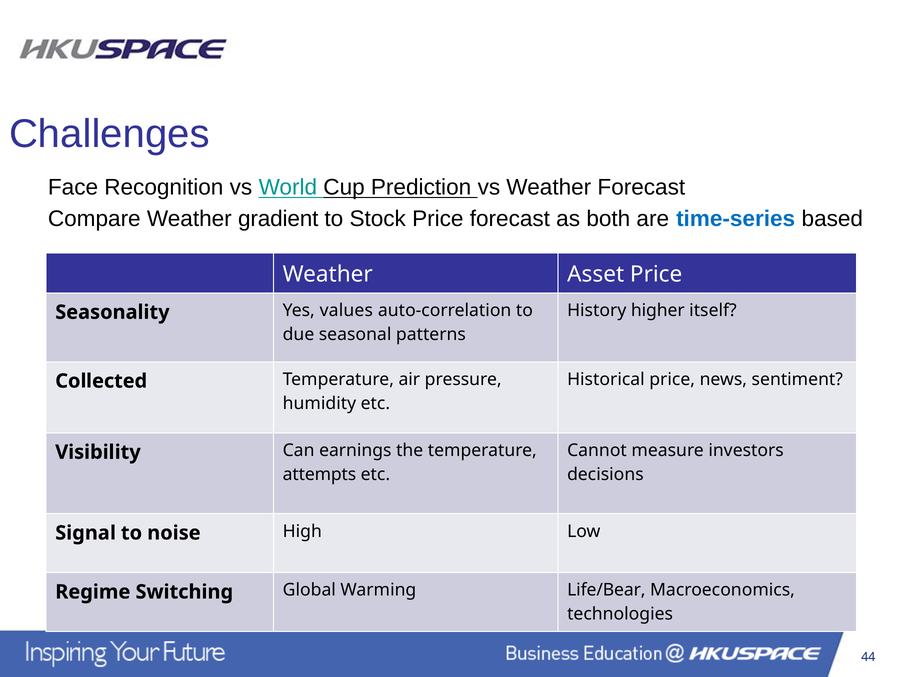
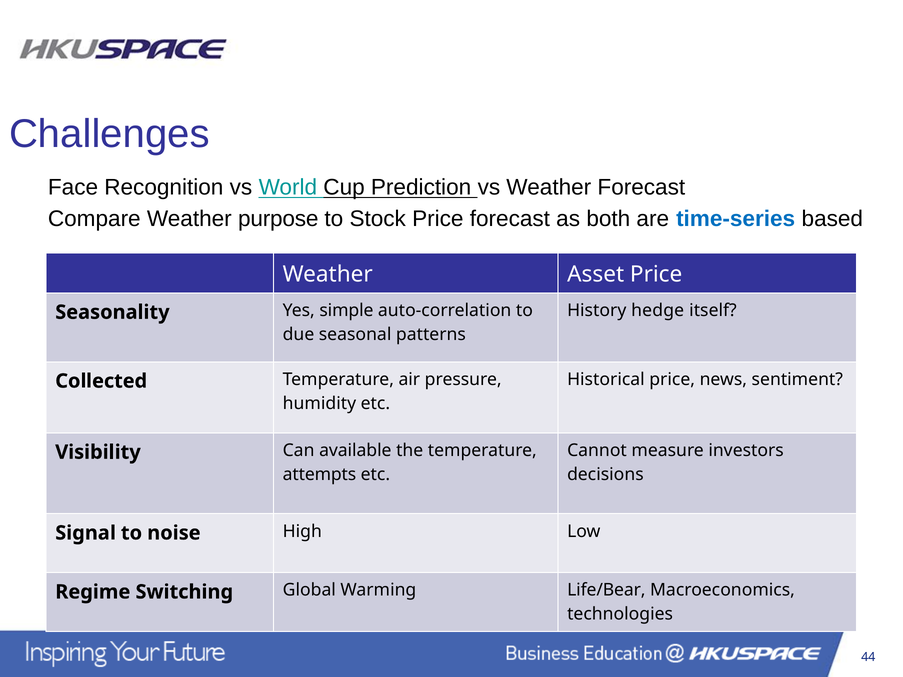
gradient: gradient -> purpose
higher: higher -> hedge
values: values -> simple
earnings: earnings -> available
